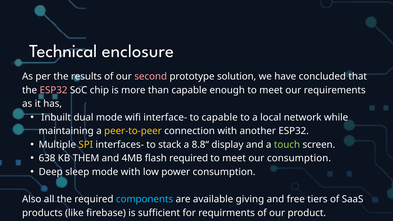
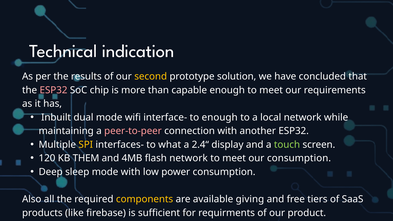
enclosure: enclosure -> indication
second colour: pink -> yellow
to capable: capable -> enough
peer-to-peer colour: yellow -> pink
stack: stack -> what
8.8“: 8.8“ -> 2.4“
638: 638 -> 120
flash required: required -> network
components colour: light blue -> yellow
